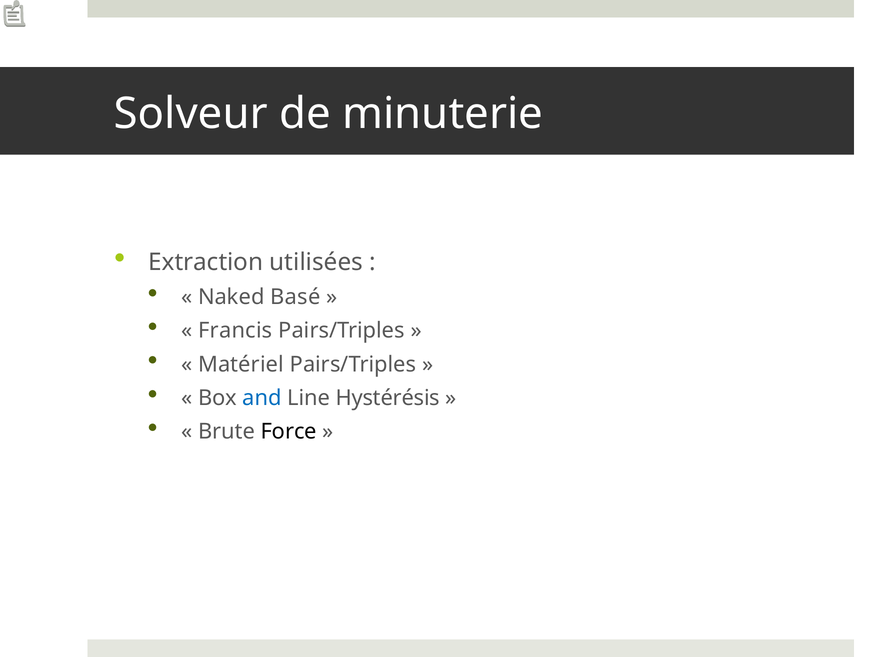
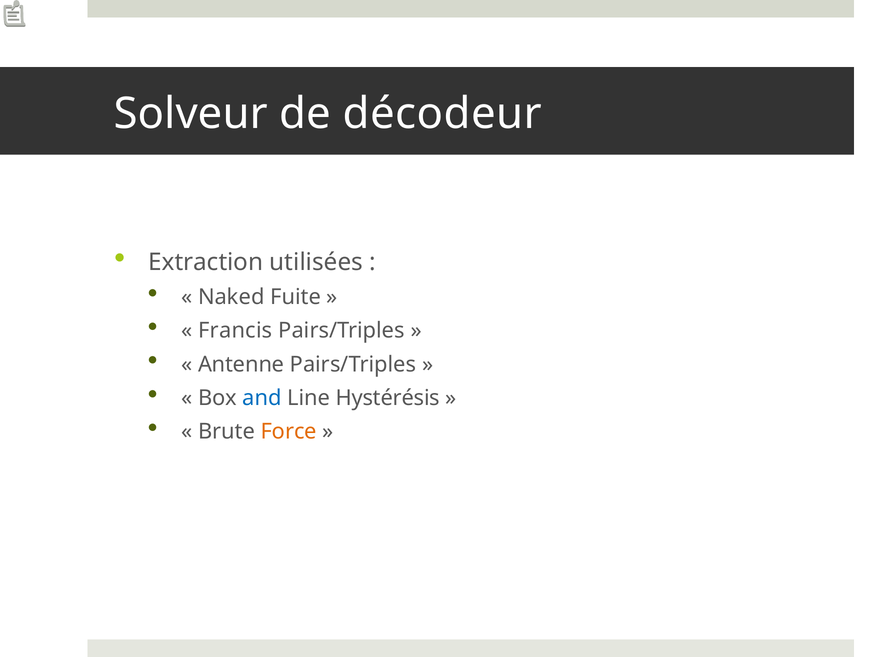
minuterie: minuterie -> décodeur
Basé: Basé -> Fuite
Matériel: Matériel -> Antenne
Force colour: black -> orange
